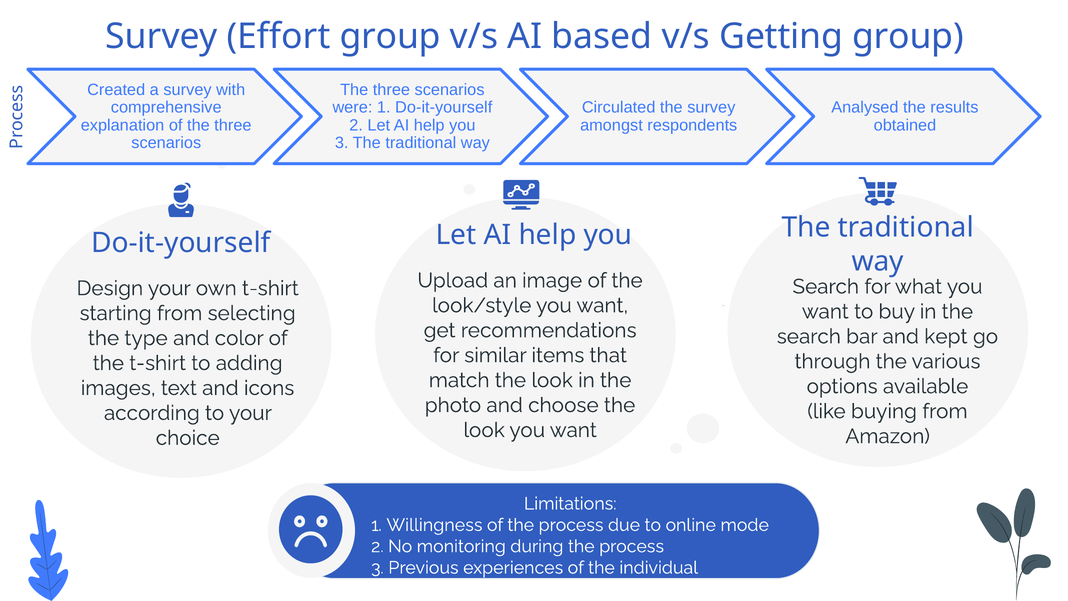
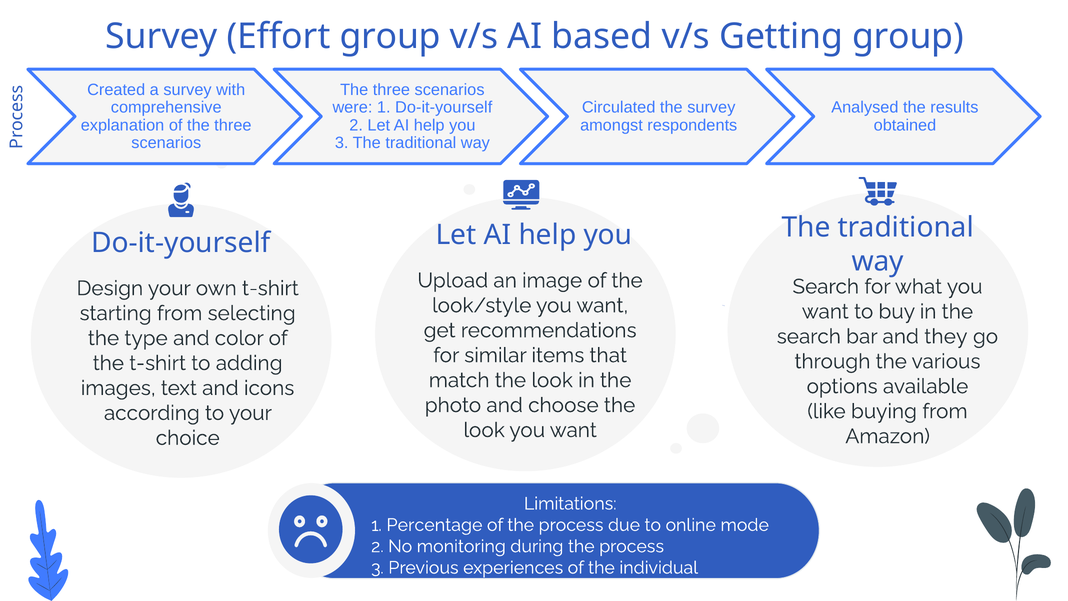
kept: kept -> they
Willingness: Willingness -> Percentage
